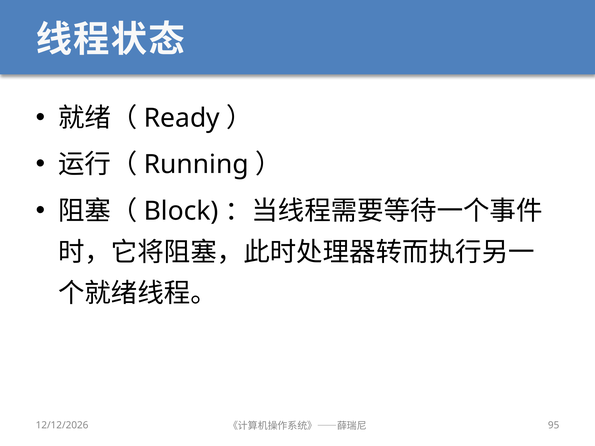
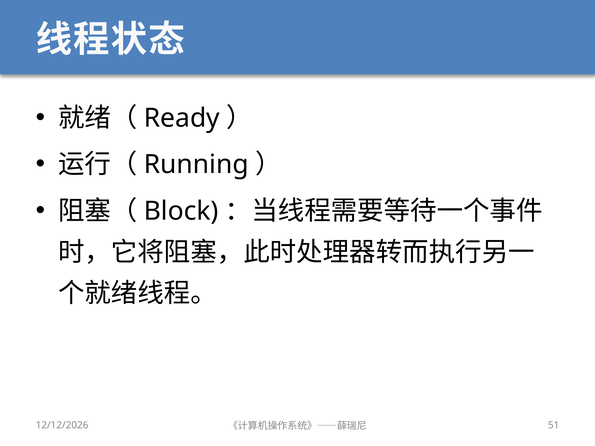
95: 95 -> 51
